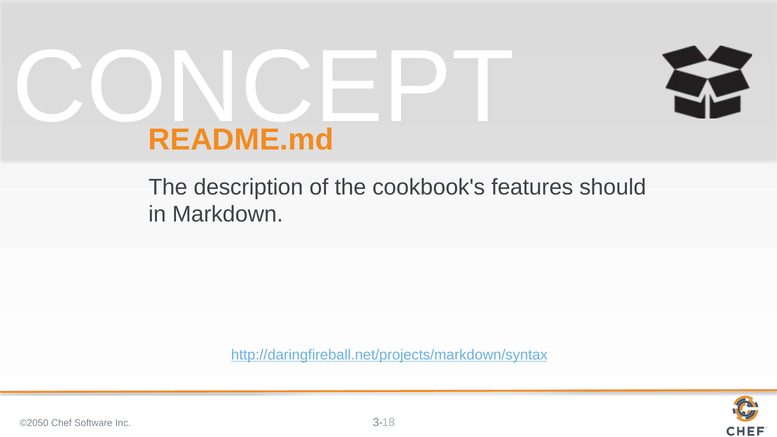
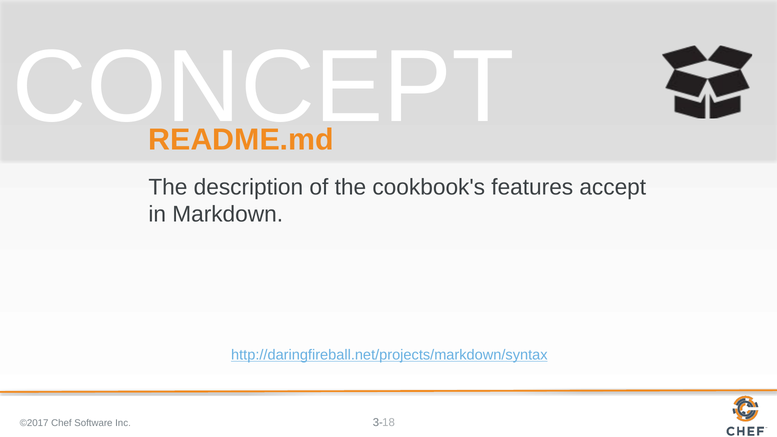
should: should -> accept
©2050: ©2050 -> ©2017
